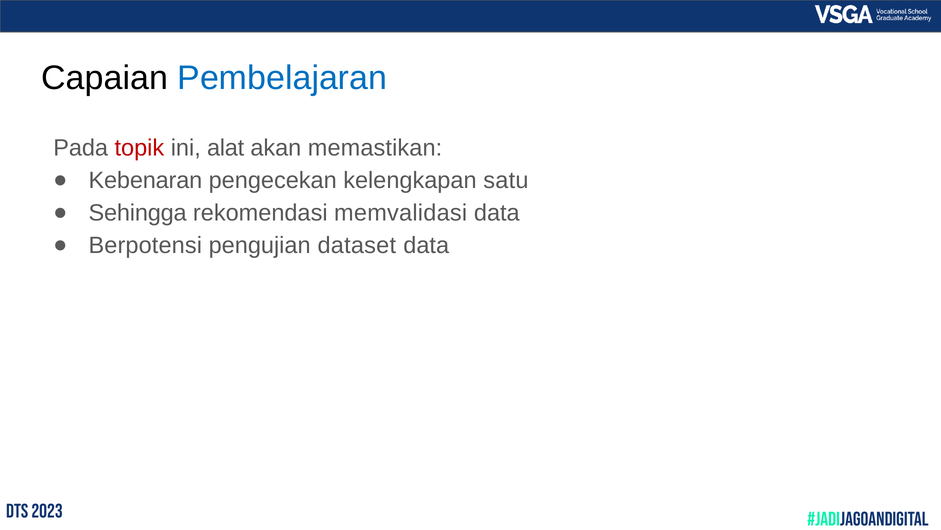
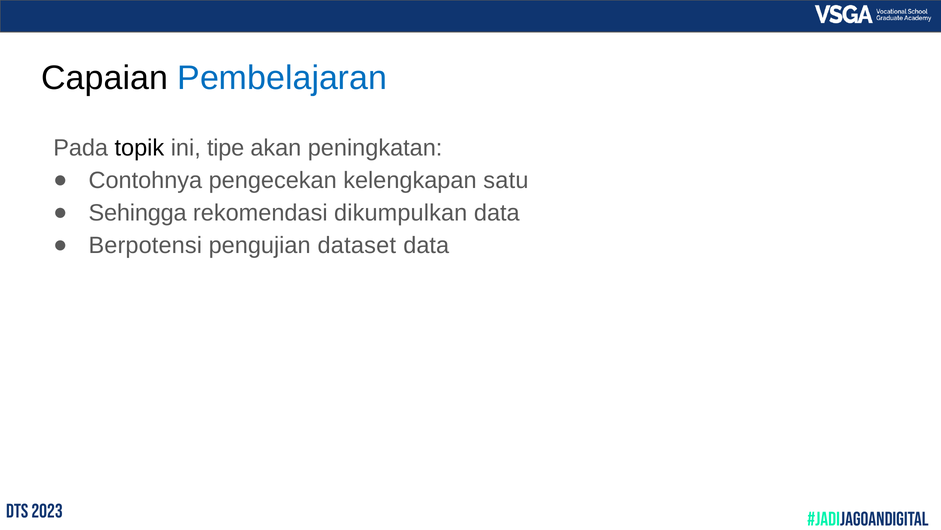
topik colour: red -> black
alat: alat -> tipe
memastikan: memastikan -> peningkatan
Kebenaran: Kebenaran -> Contohnya
memvalidasi: memvalidasi -> dikumpulkan
